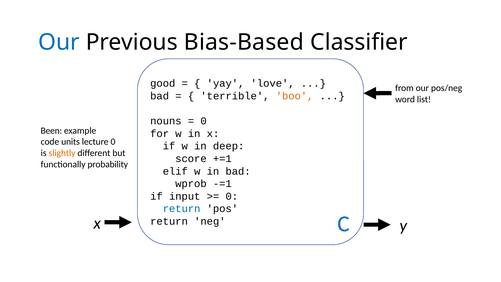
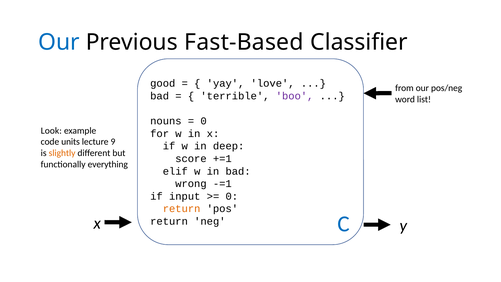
Bias-Based: Bias-Based -> Fast-Based
boo colour: orange -> purple
Been: Been -> Look
lecture 0: 0 -> 9
probability: probability -> everything
wprob: wprob -> wrong
return at (182, 209) colour: blue -> orange
